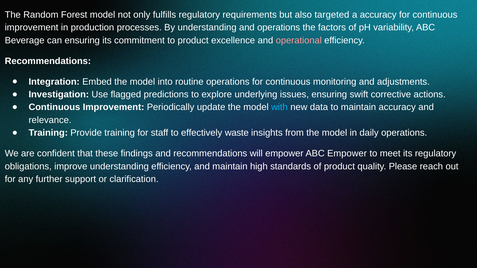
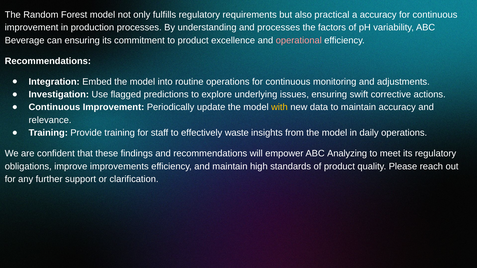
targeted: targeted -> practical
and operations: operations -> processes
with colour: light blue -> yellow
ABC Empower: Empower -> Analyzing
improve understanding: understanding -> improvements
